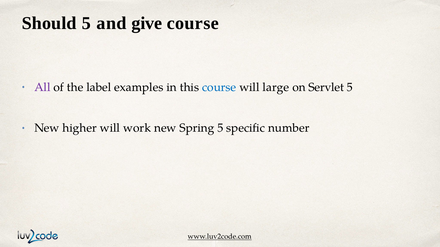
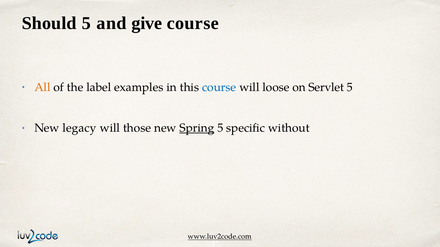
All colour: purple -> orange
large: large -> loose
higher: higher -> legacy
work: work -> those
Spring underline: none -> present
number: number -> without
